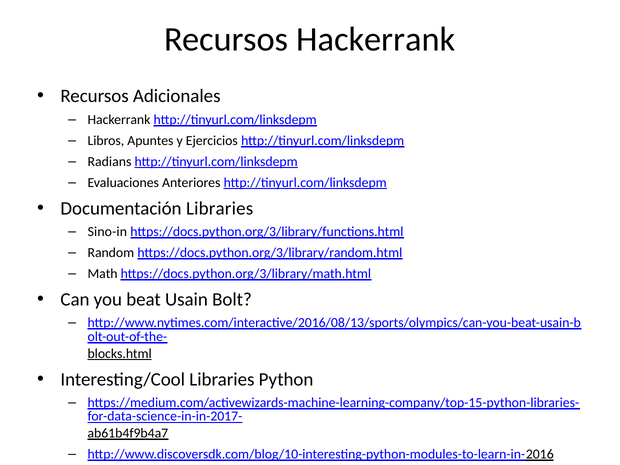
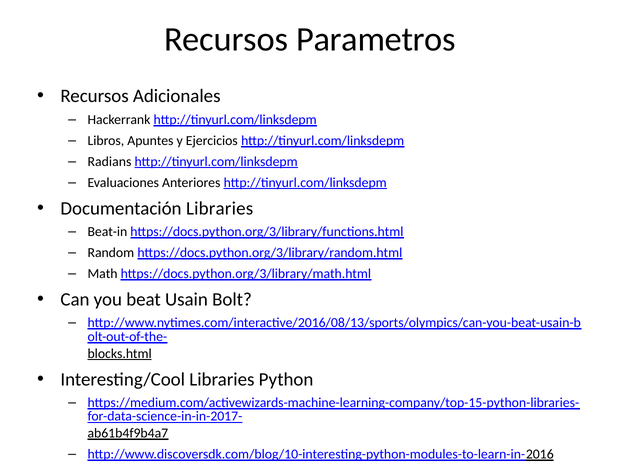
Recursos Hackerrank: Hackerrank -> Parametros
Sino-in: Sino-in -> Beat-in
